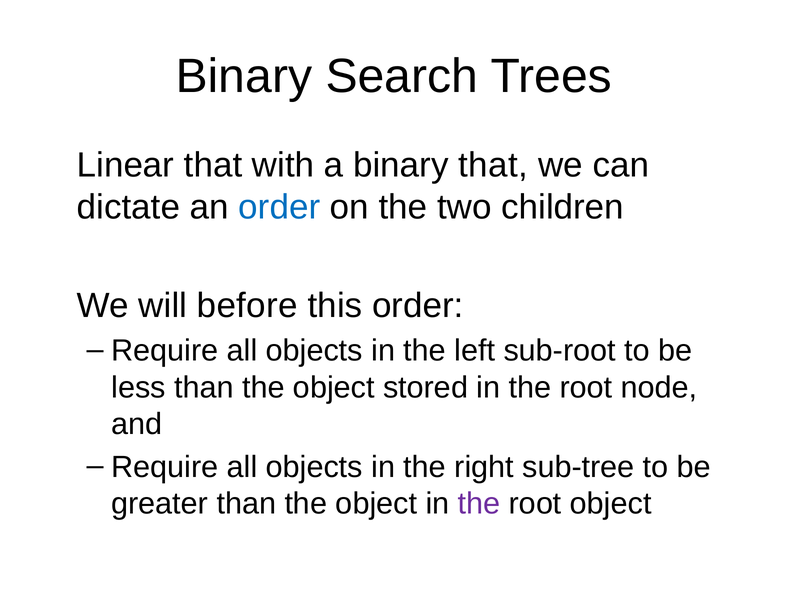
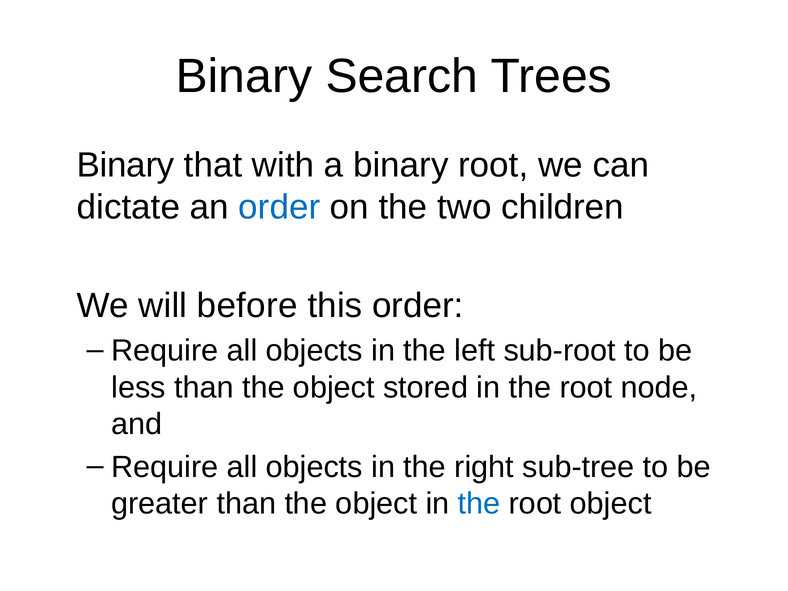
Linear at (125, 165): Linear -> Binary
binary that: that -> root
the at (479, 504) colour: purple -> blue
